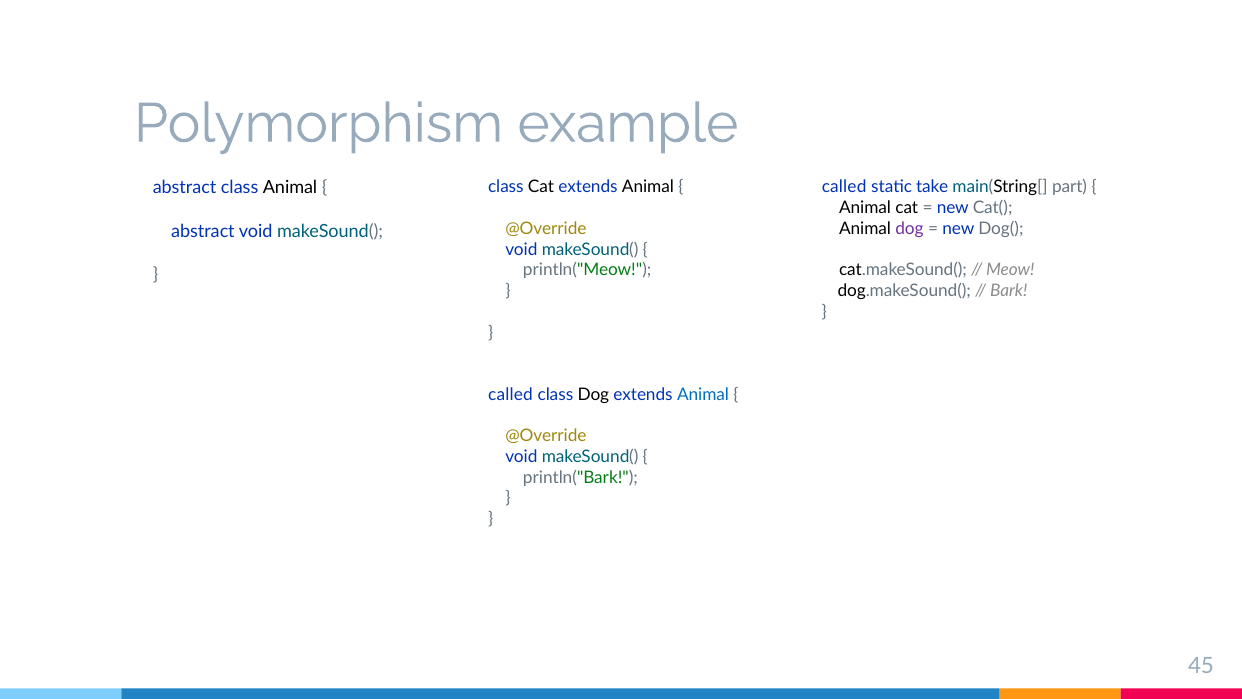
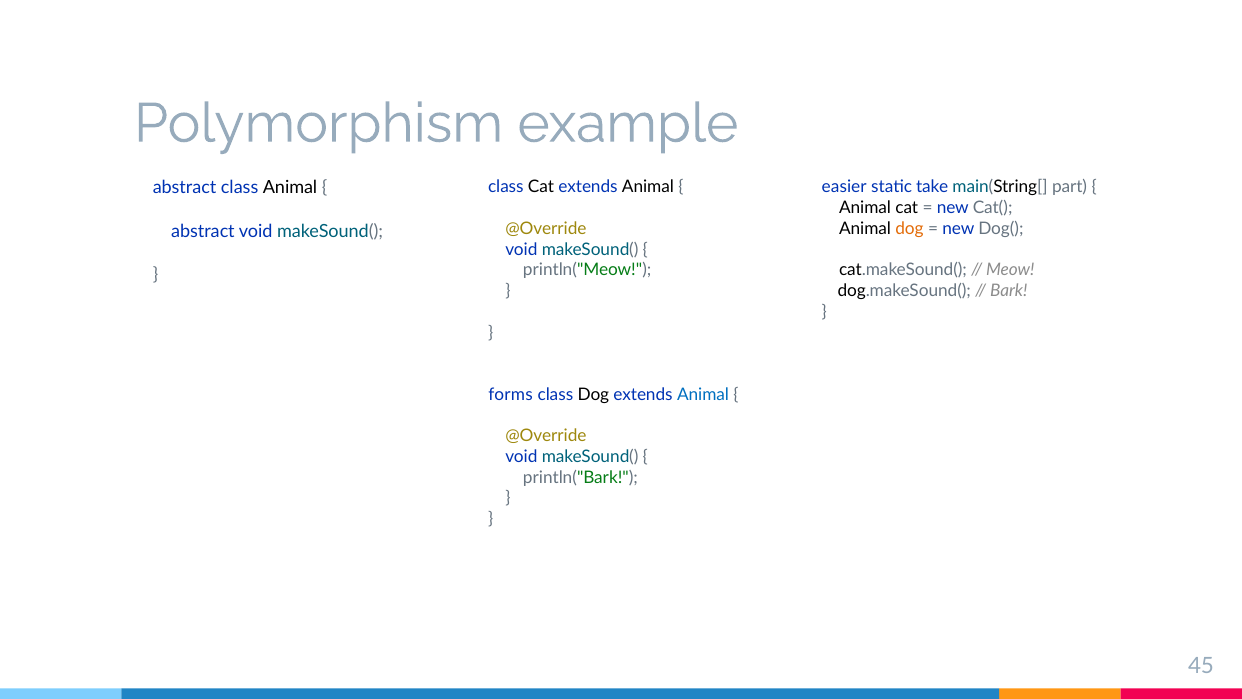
called at (844, 187): called -> easier
dog at (910, 228) colour: purple -> orange
called at (511, 394): called -> forms
